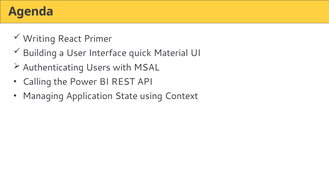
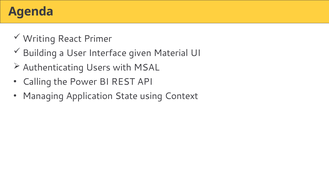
quick: quick -> given
